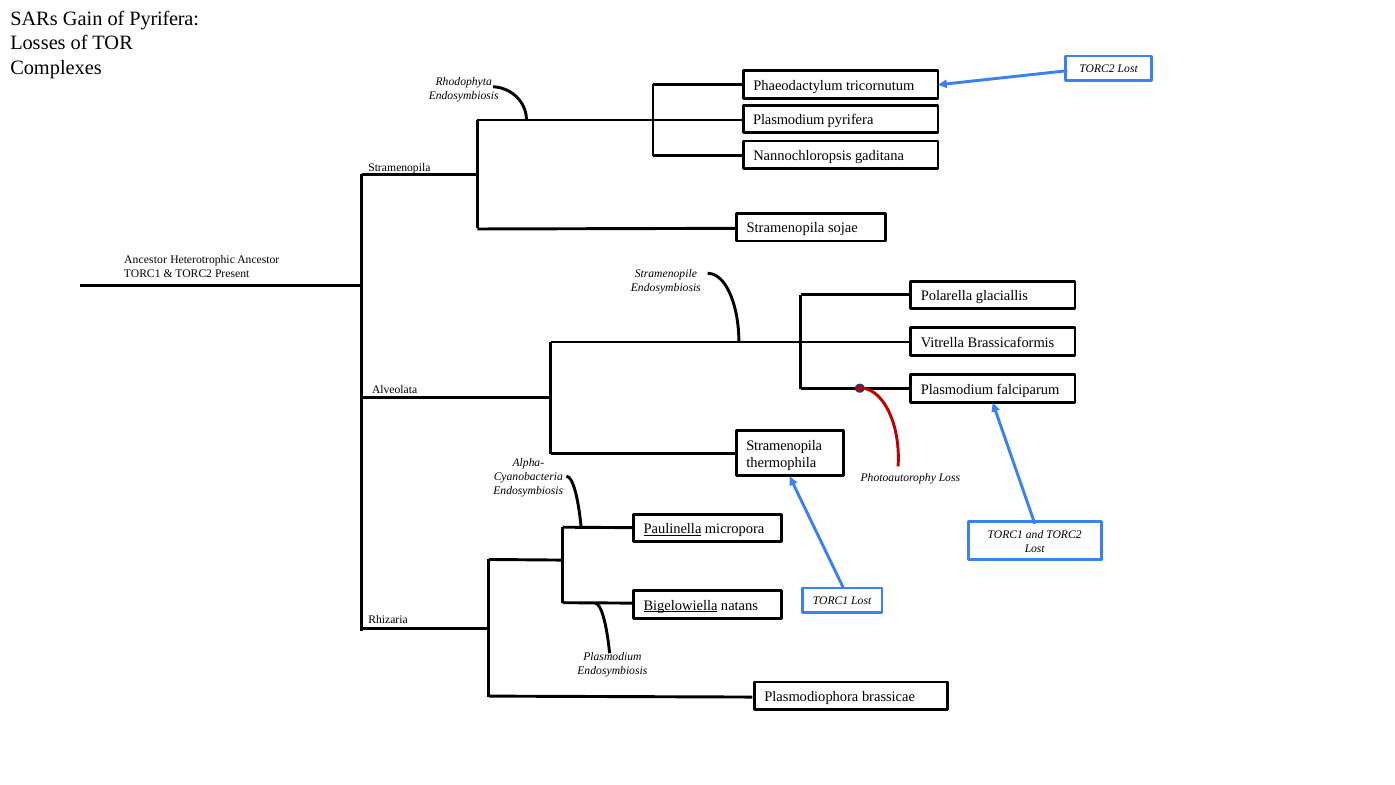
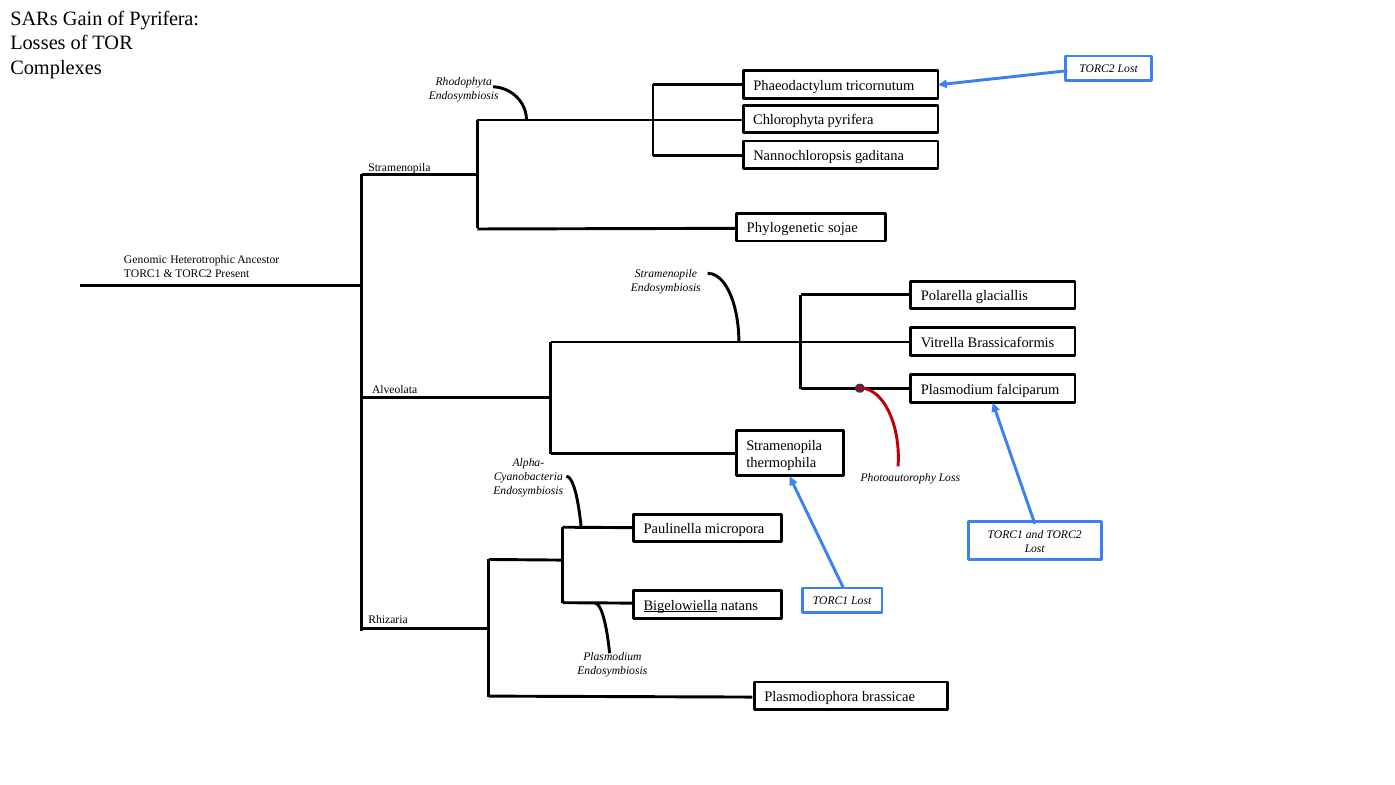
Plasmodium at (789, 120): Plasmodium -> Chlorophyta
Stramenopila at (785, 228): Stramenopila -> Phylogenetic
Ancestor at (146, 260): Ancestor -> Genomic
Paulinella underline: present -> none
